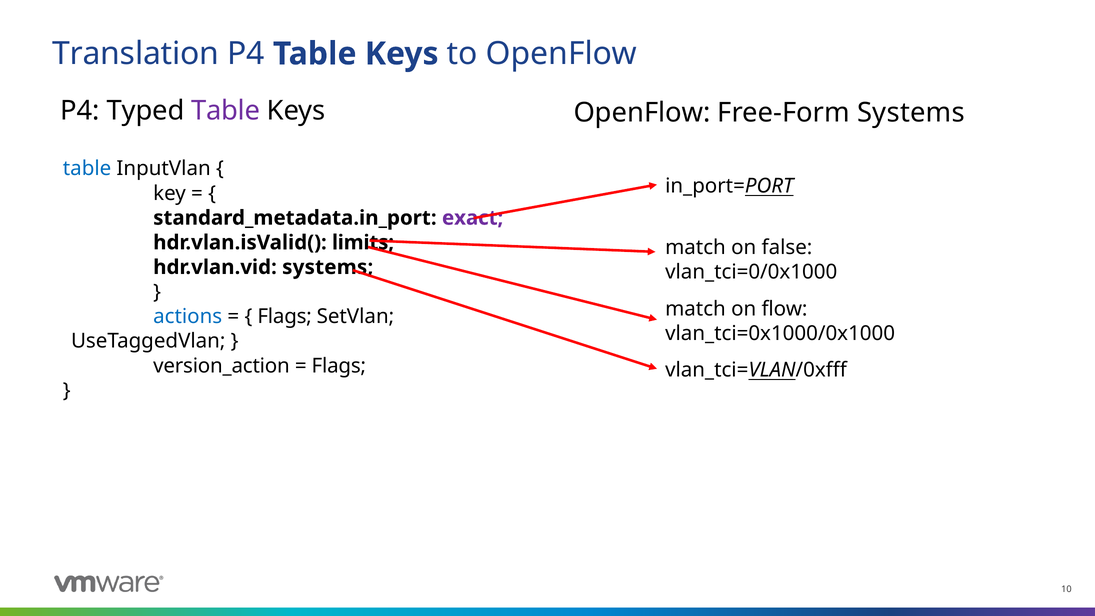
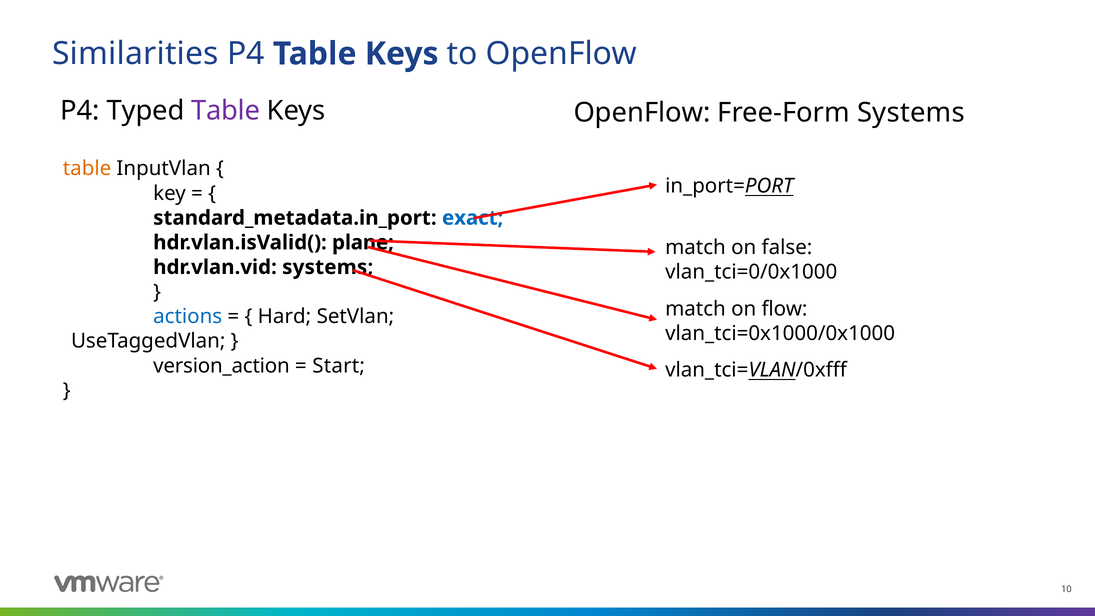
Translation: Translation -> Similarities
table at (87, 169) colour: blue -> orange
exact colour: purple -> blue
limits: limits -> plane
Flags at (285, 317): Flags -> Hard
Flags at (339, 366): Flags -> Start
